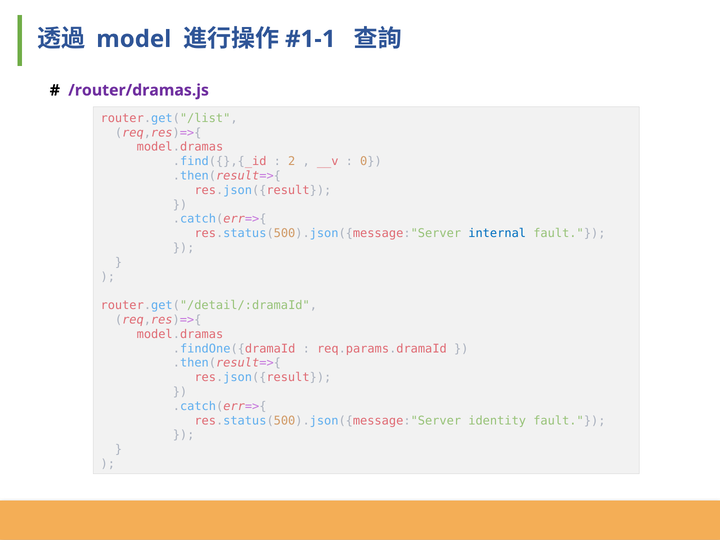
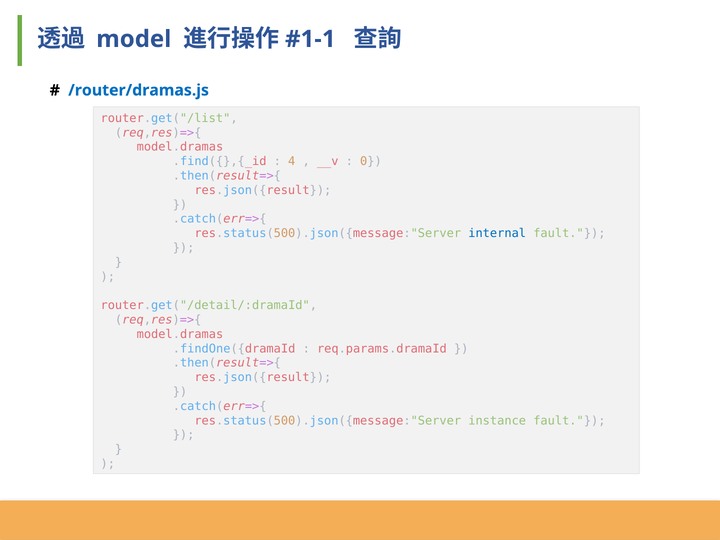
/router/dramas.js colour: purple -> blue
2: 2 -> 4
identity: identity -> instance
